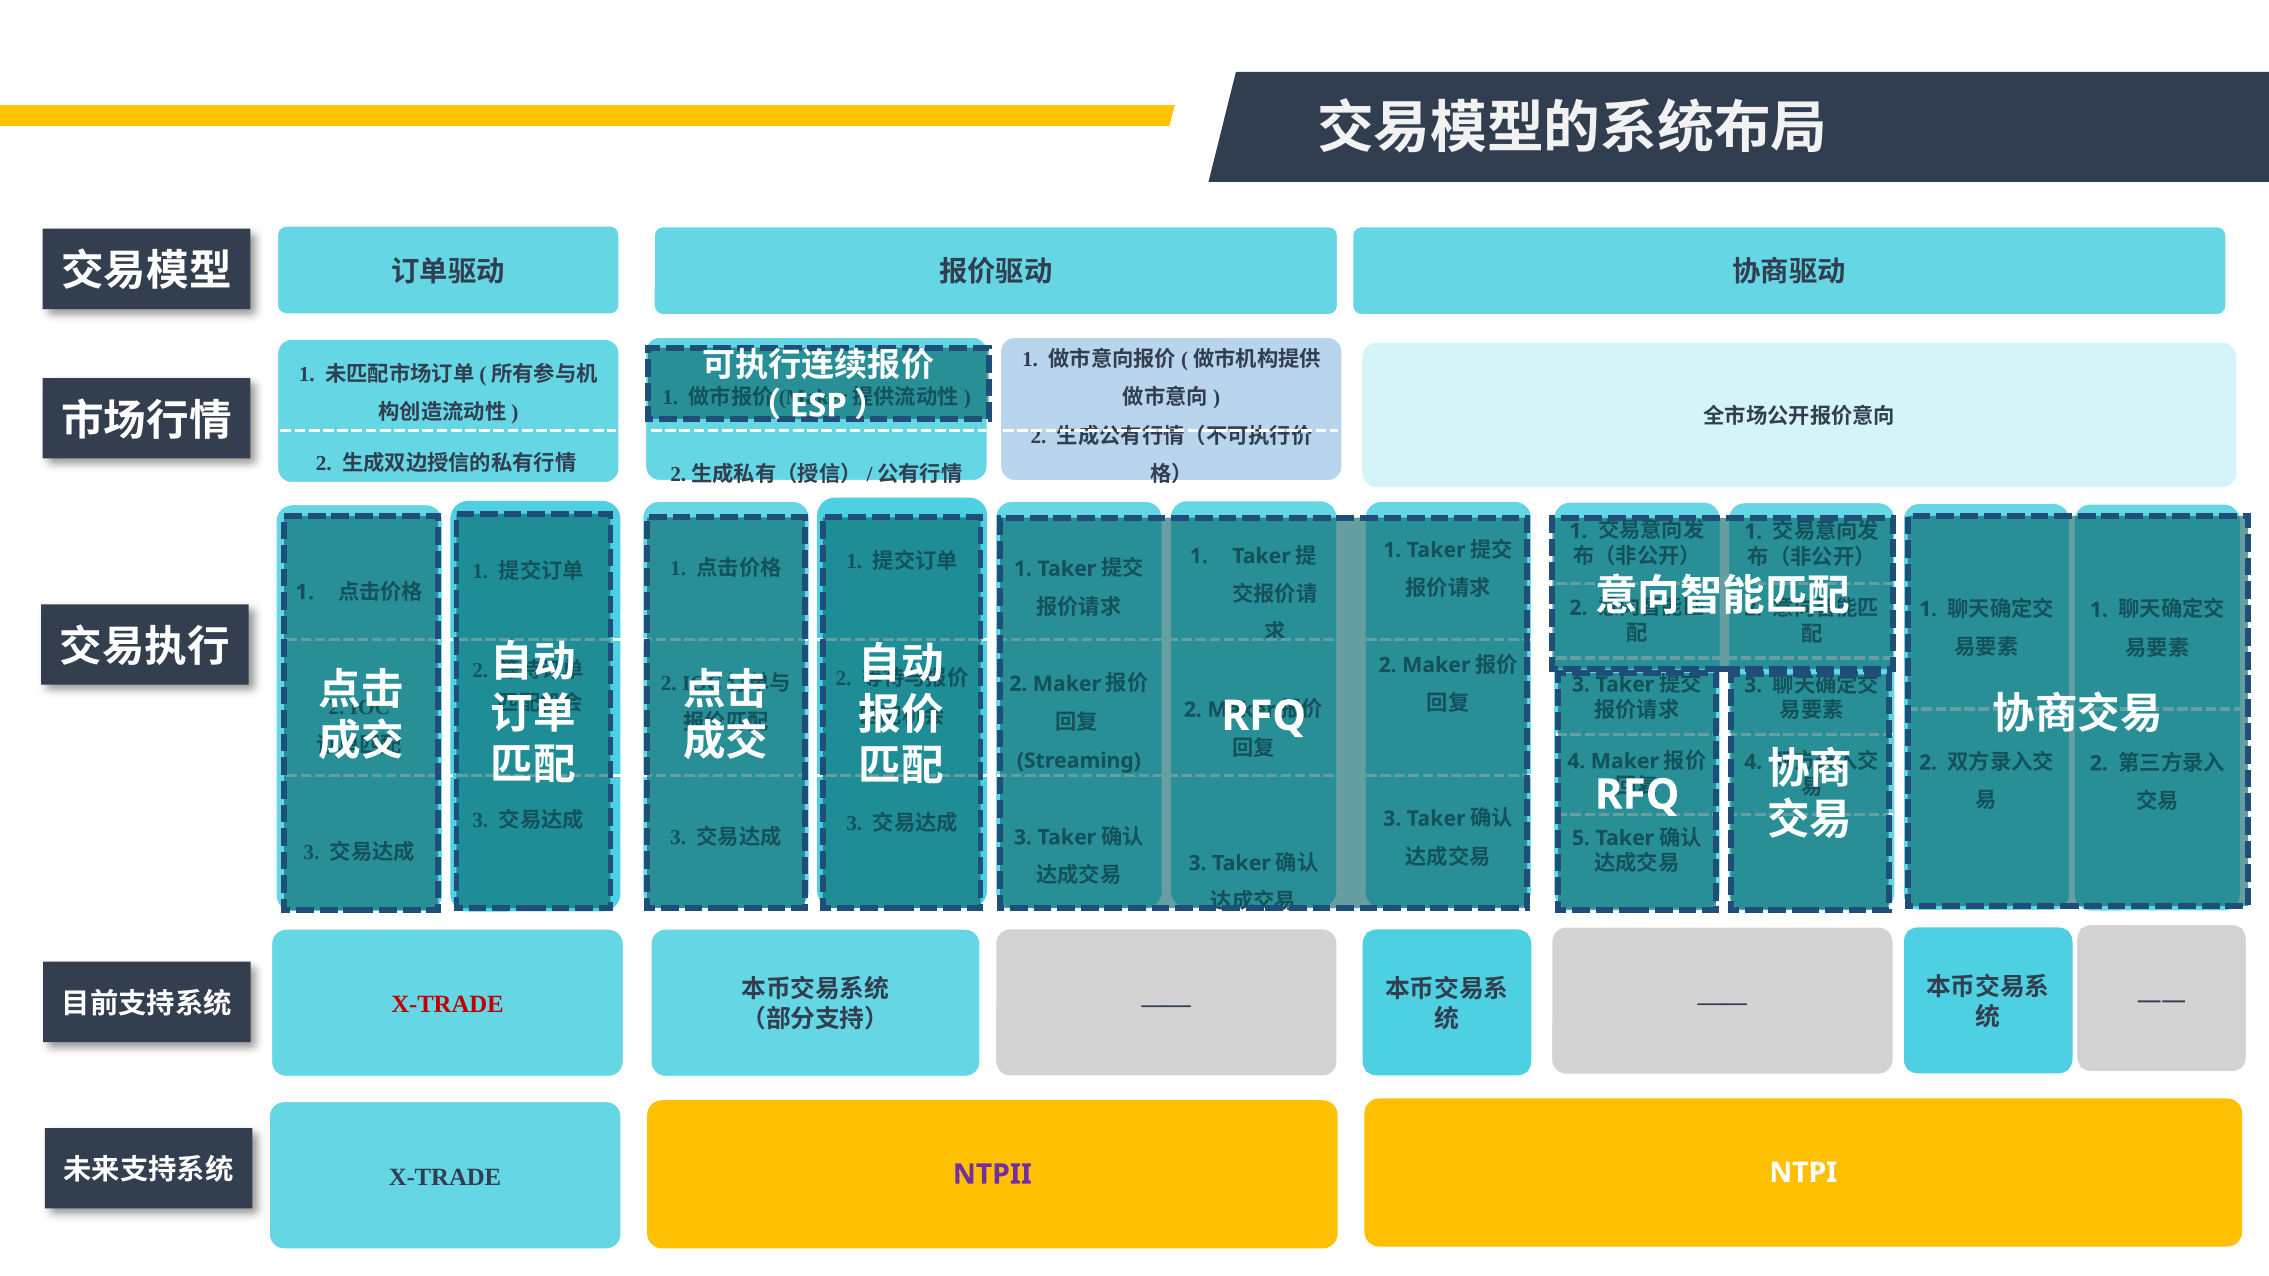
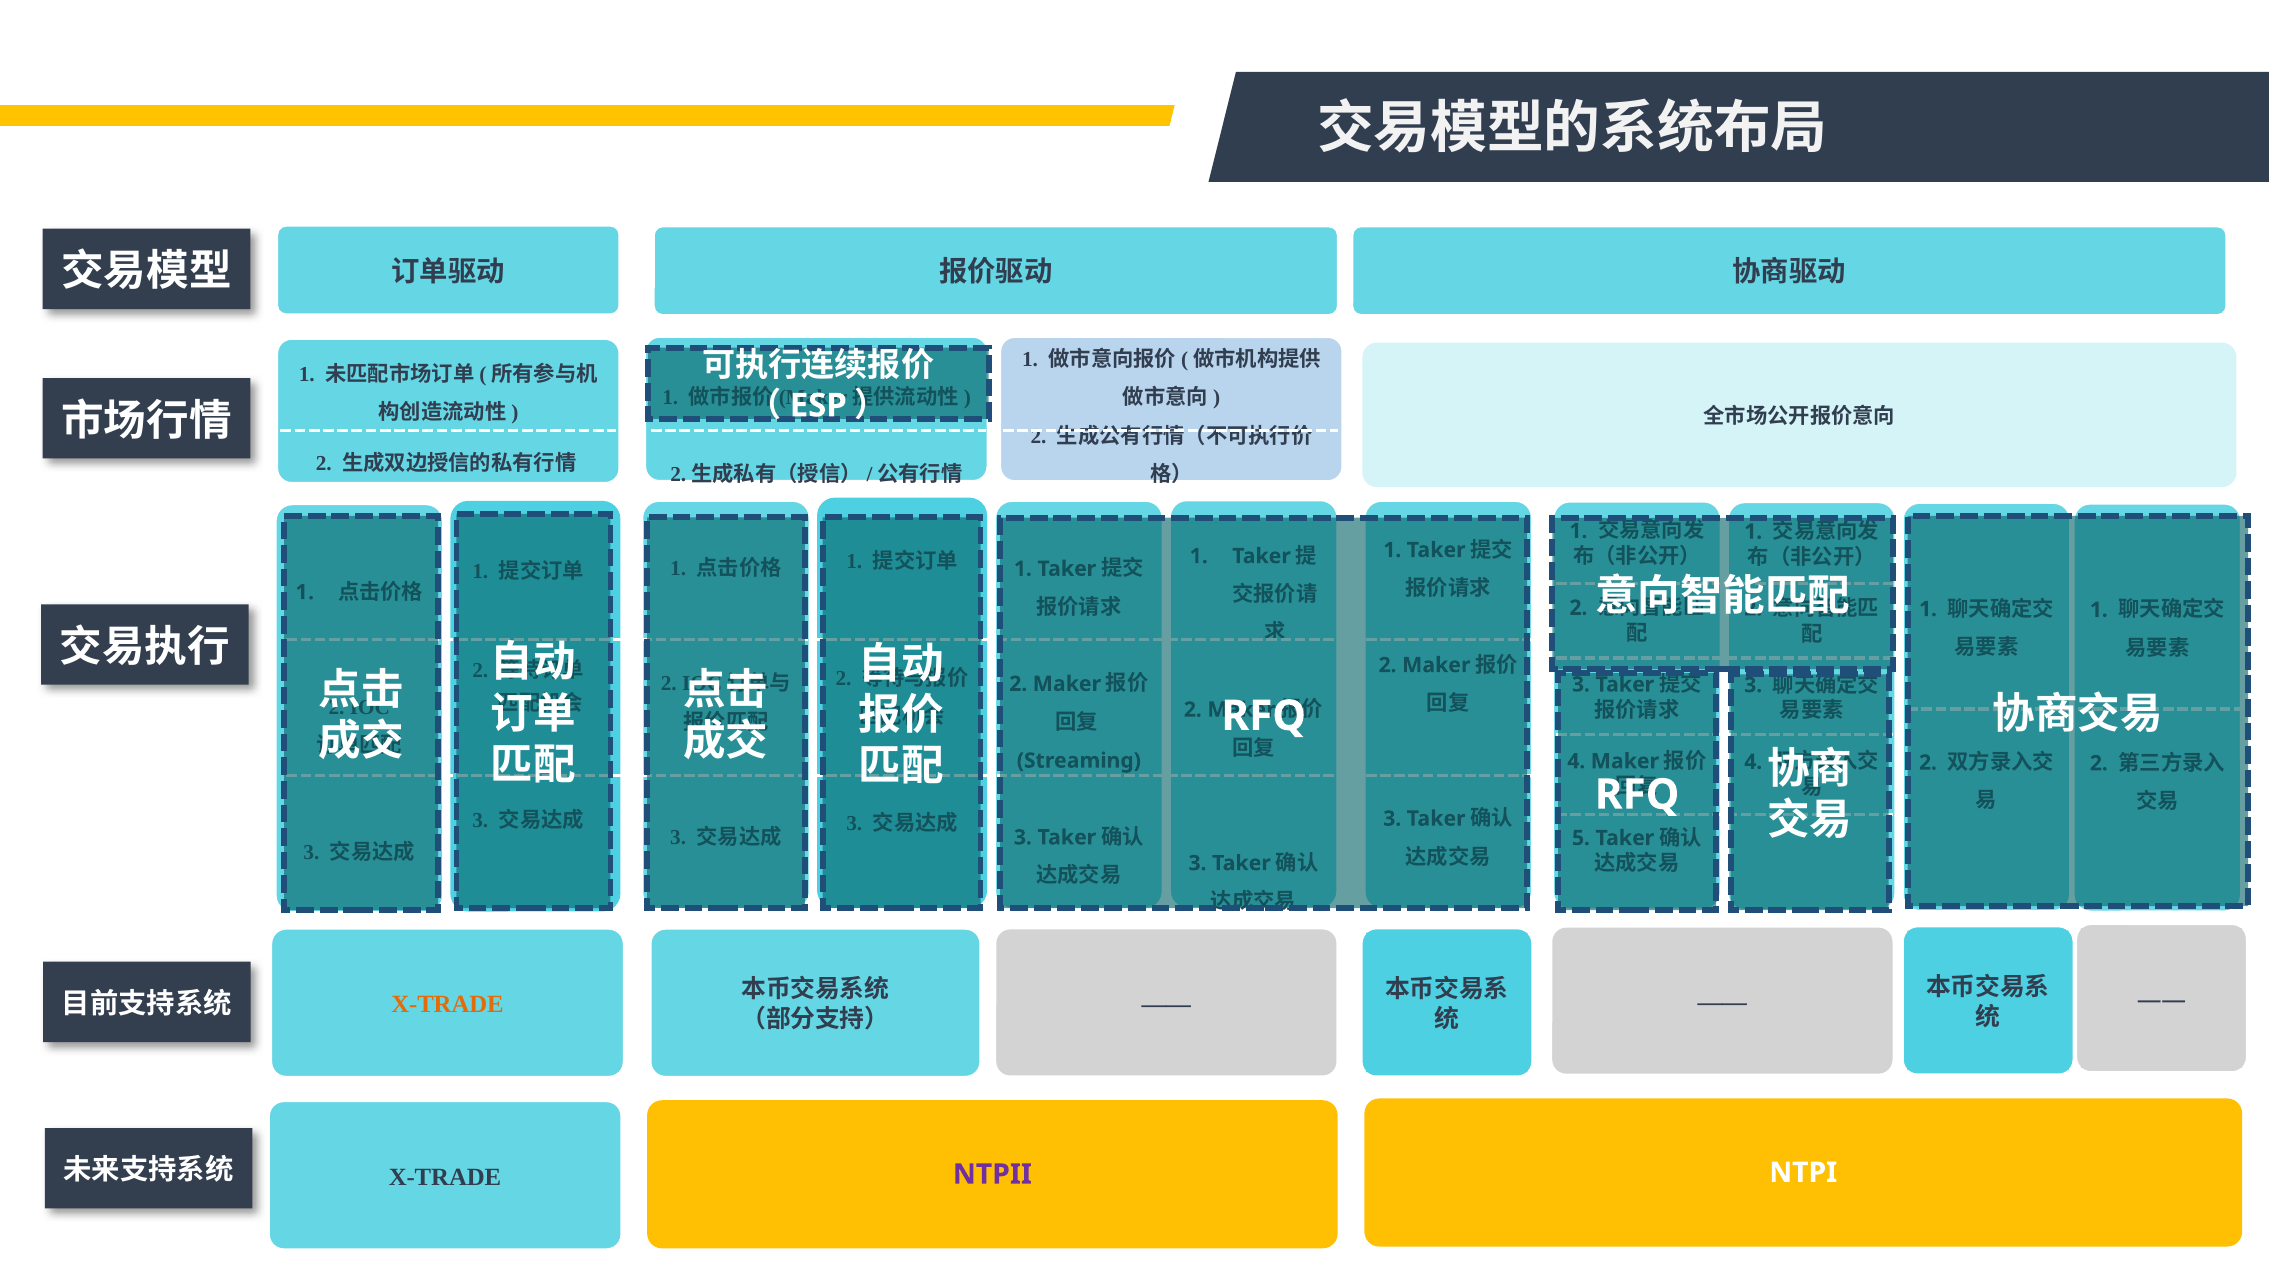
X-TRADE at (448, 1005) colour: red -> orange
